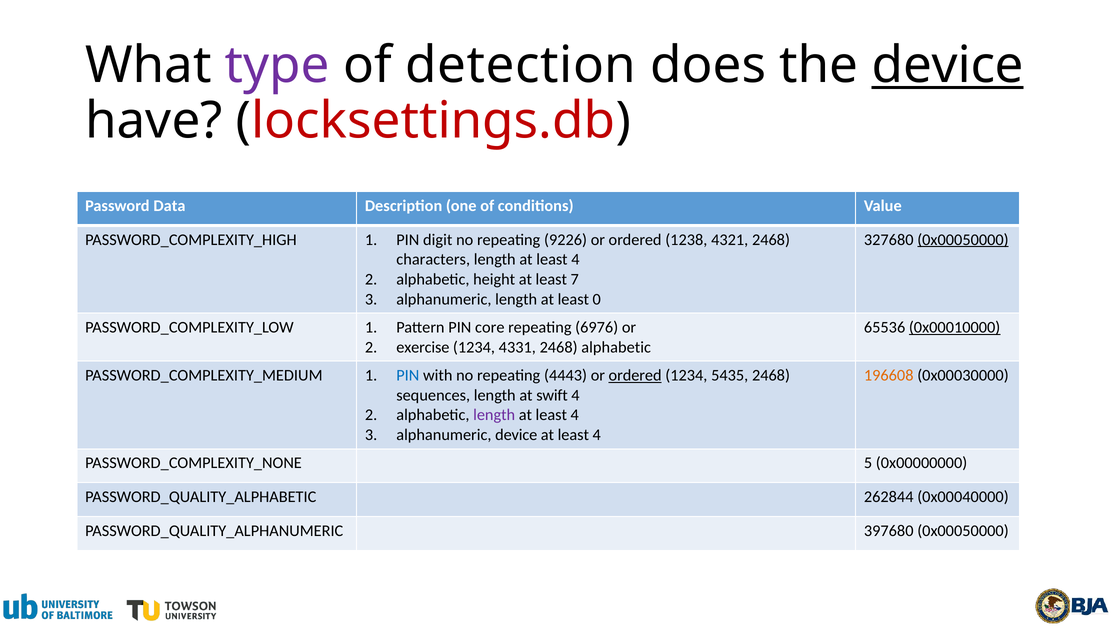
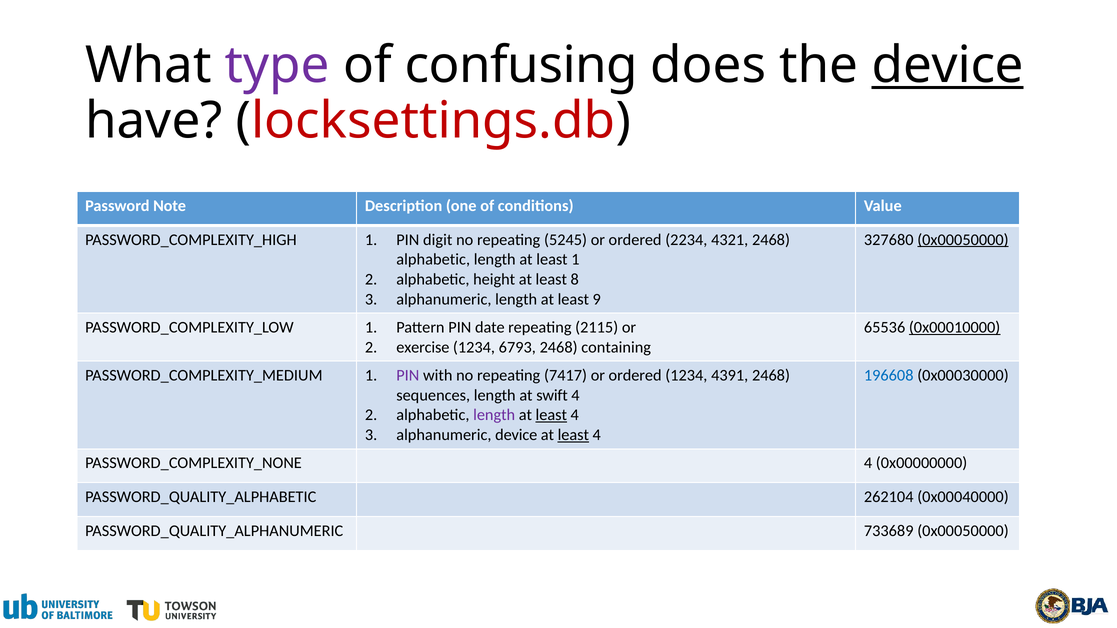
detection: detection -> confusing
Data: Data -> Note
9226: 9226 -> 5245
1238: 1238 -> 2234
characters at (433, 260): characters -> alphabetic
4 at (575, 260): 4 -> 1
7: 7 -> 8
0: 0 -> 9
core: core -> date
6976: 6976 -> 2115
4331: 4331 -> 6793
2468 alphabetic: alphabetic -> containing
PIN at (408, 376) colour: blue -> purple
4443: 4443 -> 7417
ordered at (635, 376) underline: present -> none
5435: 5435 -> 4391
196608 colour: orange -> blue
least at (551, 415) underline: none -> present
least at (573, 435) underline: none -> present
5 at (868, 463): 5 -> 4
262844: 262844 -> 262104
397680: 397680 -> 733689
